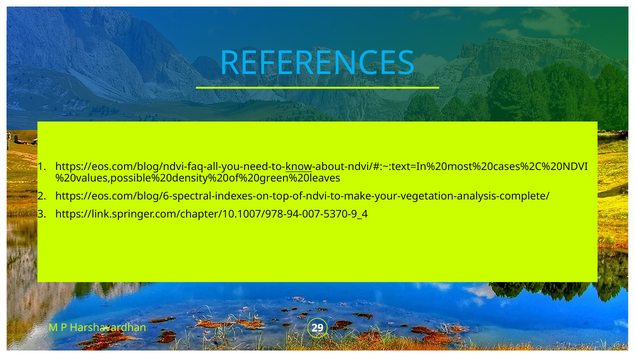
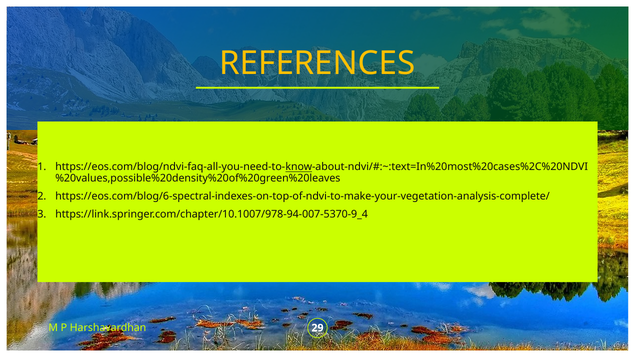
REFERENCES colour: light blue -> yellow
